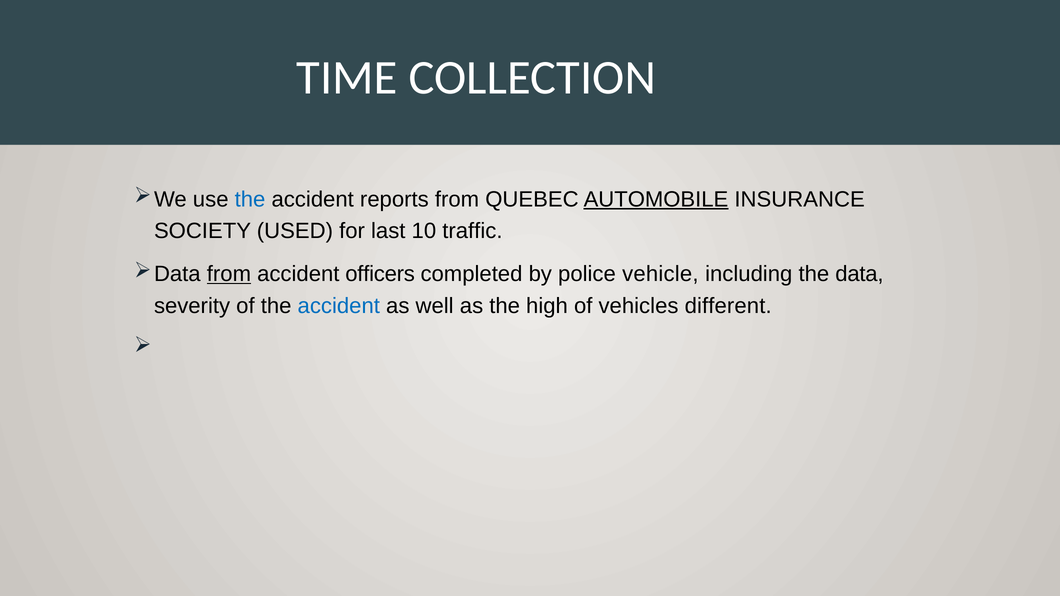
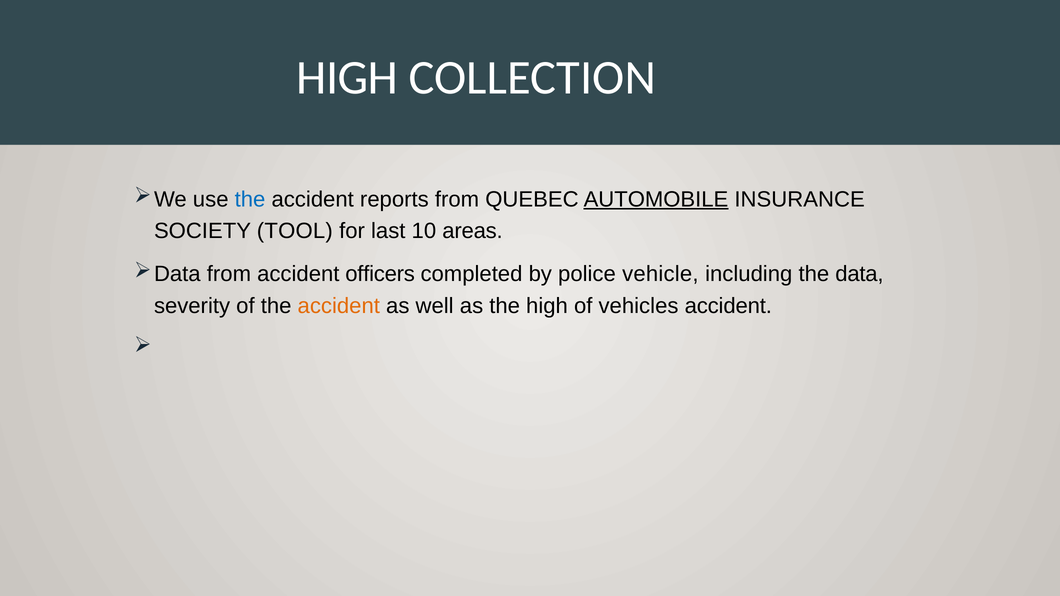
TIME at (347, 78): TIME -> HIGH
USED: USED -> TOOL
traffic: traffic -> areas
from at (229, 274) underline: present -> none
accident at (339, 306) colour: blue -> orange
vehicles different: different -> accident
